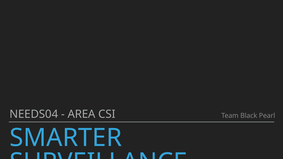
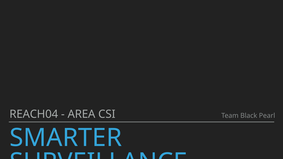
NEEDS04: NEEDS04 -> REACH04
